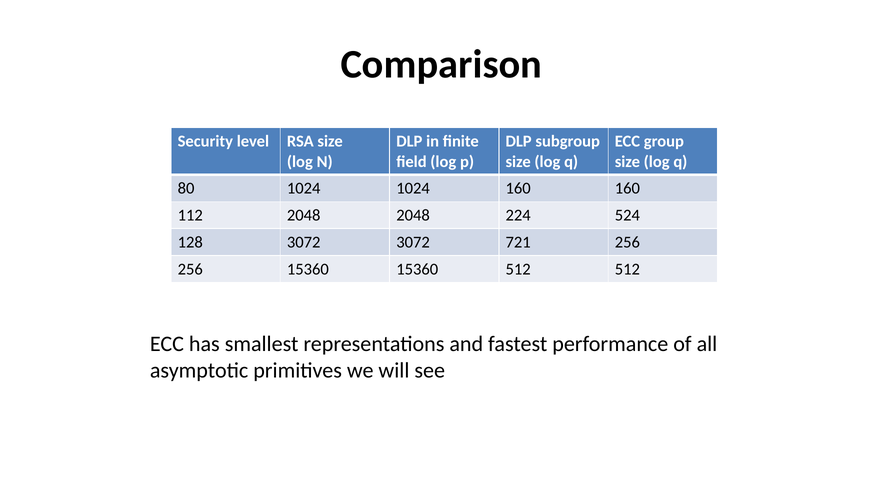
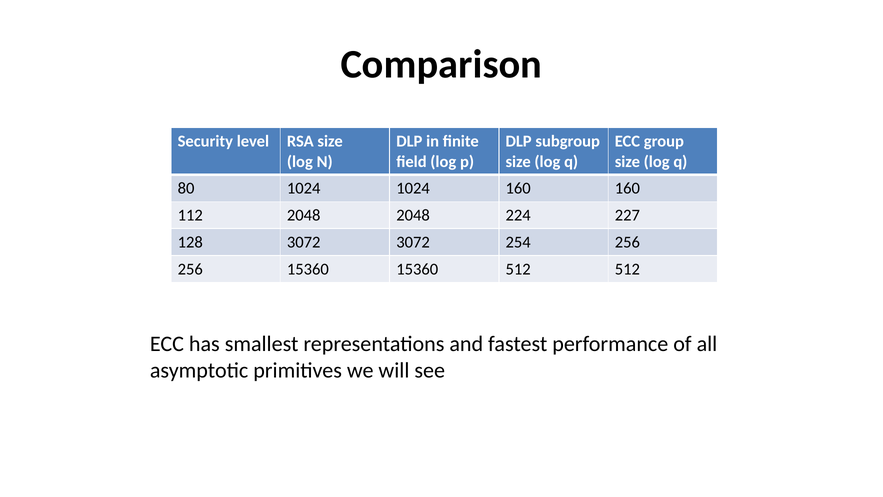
524: 524 -> 227
721: 721 -> 254
